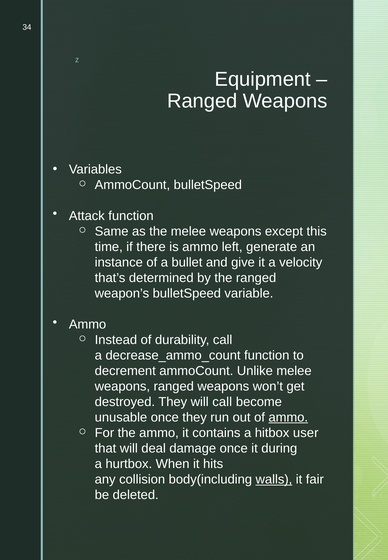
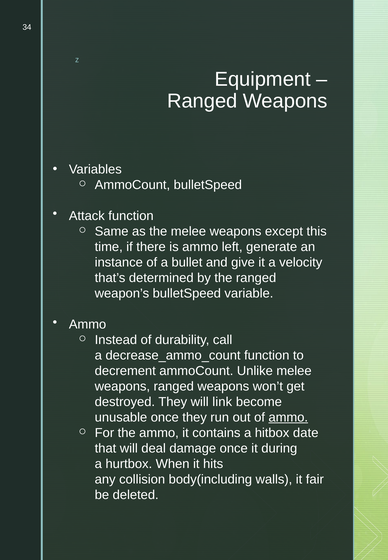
will call: call -> link
user: user -> date
walls underline: present -> none
